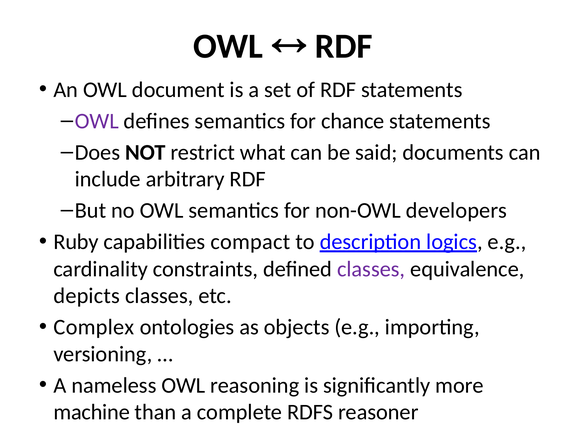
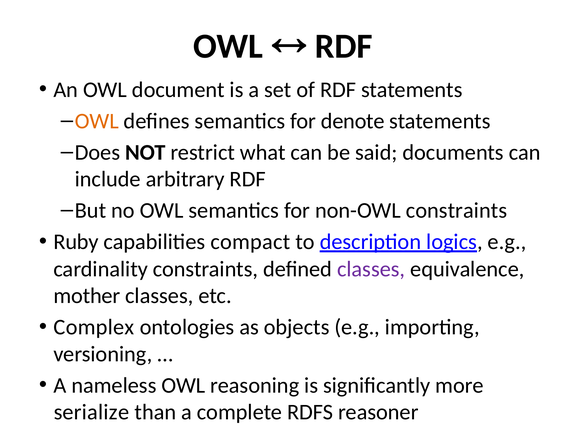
OWL at (97, 121) colour: purple -> orange
chance: chance -> denote
non-OWL developers: developers -> constraints
depicts: depicts -> mother
machine: machine -> serialize
